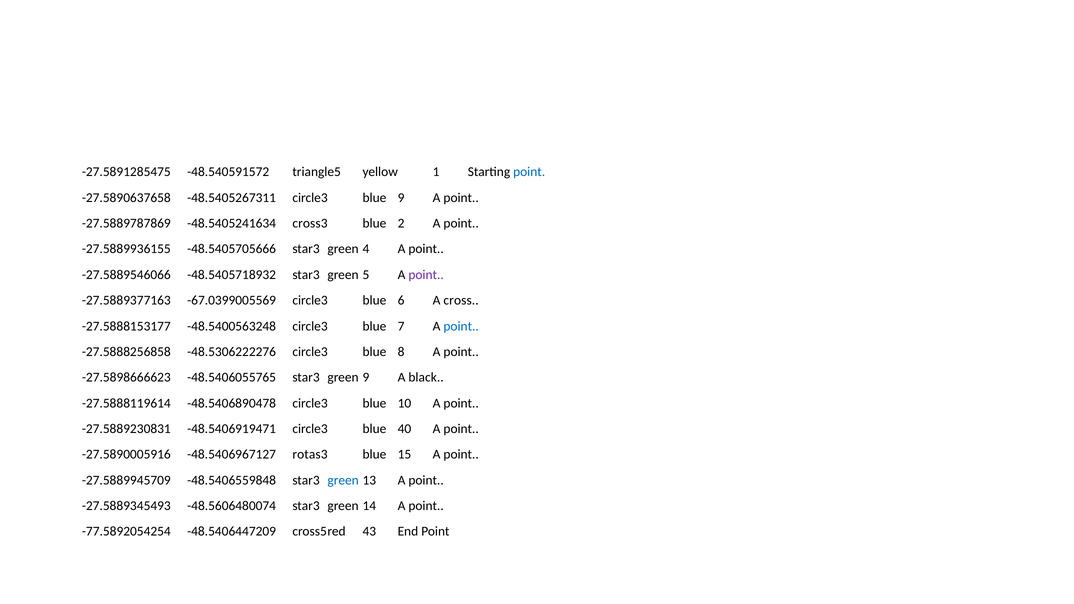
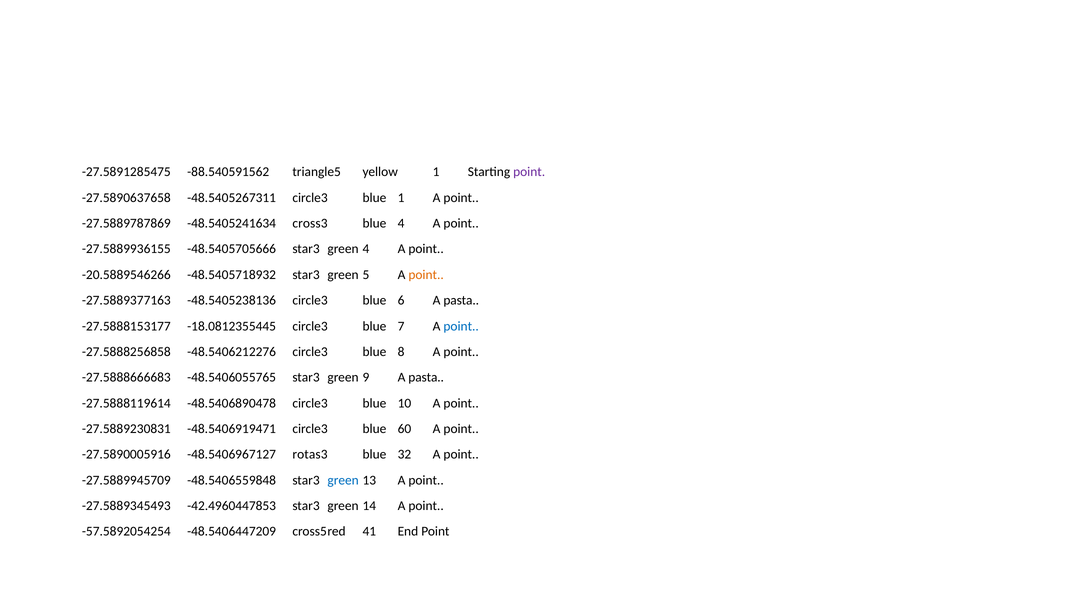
-48.540591572: -48.540591572 -> -88.540591562
point at (529, 172) colour: blue -> purple
blue 9: 9 -> 1
blue 2: 2 -> 4
-27.5889546066: -27.5889546066 -> -20.5889546266
point at (426, 275) colour: purple -> orange
-67.0399005569: -67.0399005569 -> -48.5405238136
6 A cross: cross -> pasta
-48.5400563248: -48.5400563248 -> -18.0812355445
-48.5306222276: -48.5306222276 -> -48.5406212276
-27.5898666623: -27.5898666623 -> -27.5888666683
9 A black: black -> pasta
40: 40 -> 60
15: 15 -> 32
-48.5606480074: -48.5606480074 -> -42.4960447853
-77.5892054254: -77.5892054254 -> -57.5892054254
43: 43 -> 41
